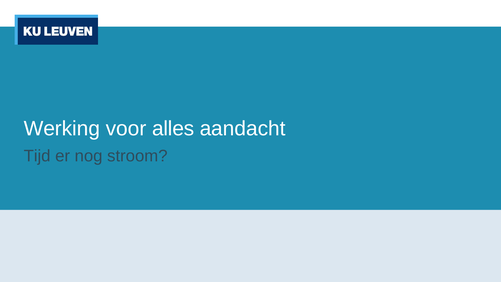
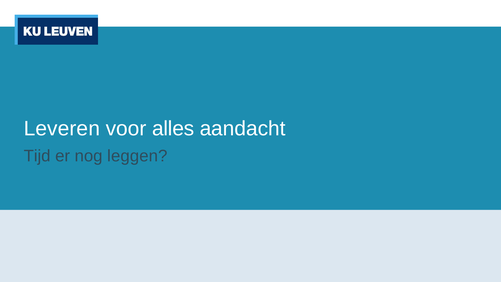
Werking: Werking -> Leveren
stroom: stroom -> leggen
